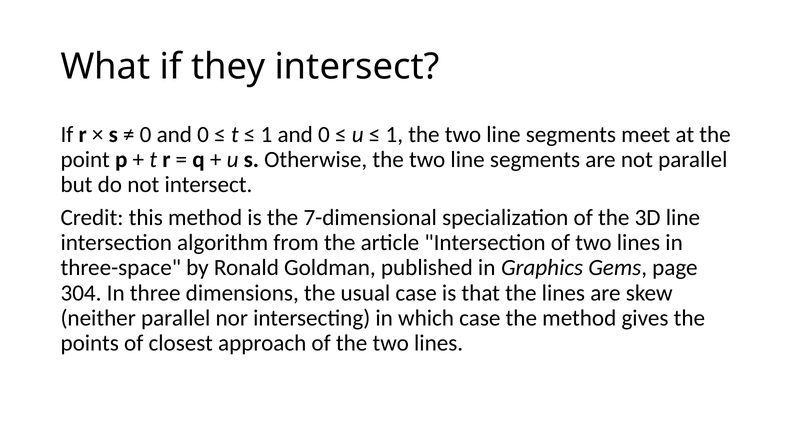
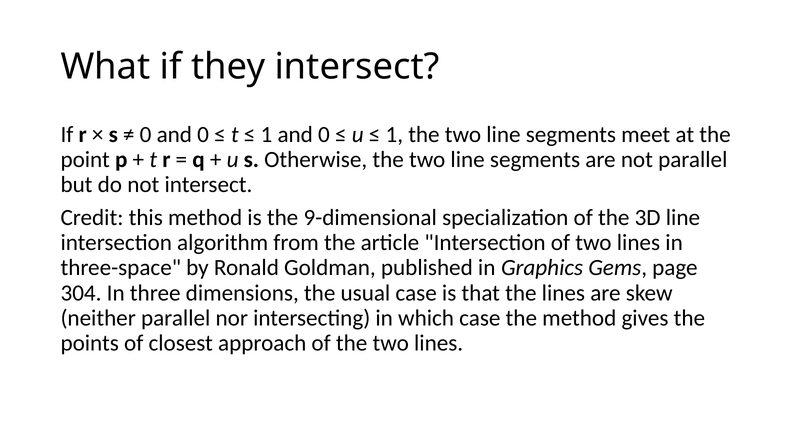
7-dimensional: 7-dimensional -> 9-dimensional
